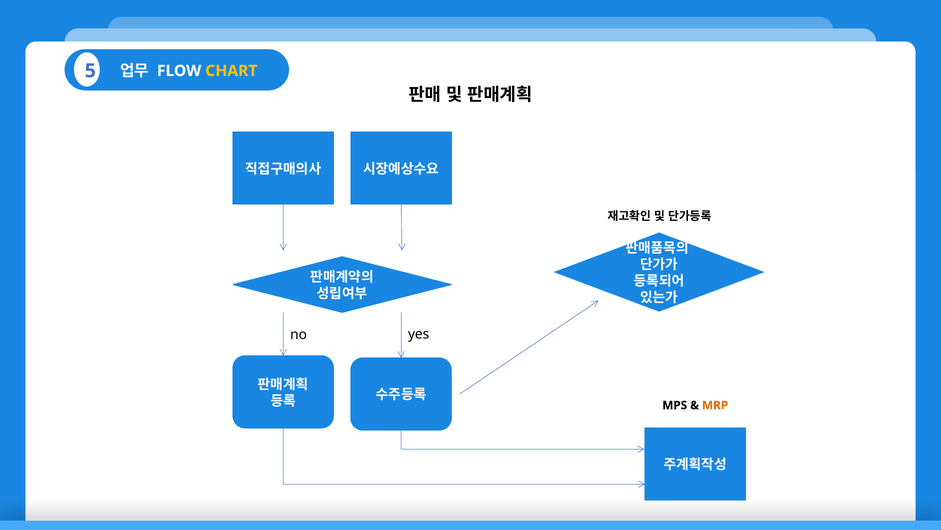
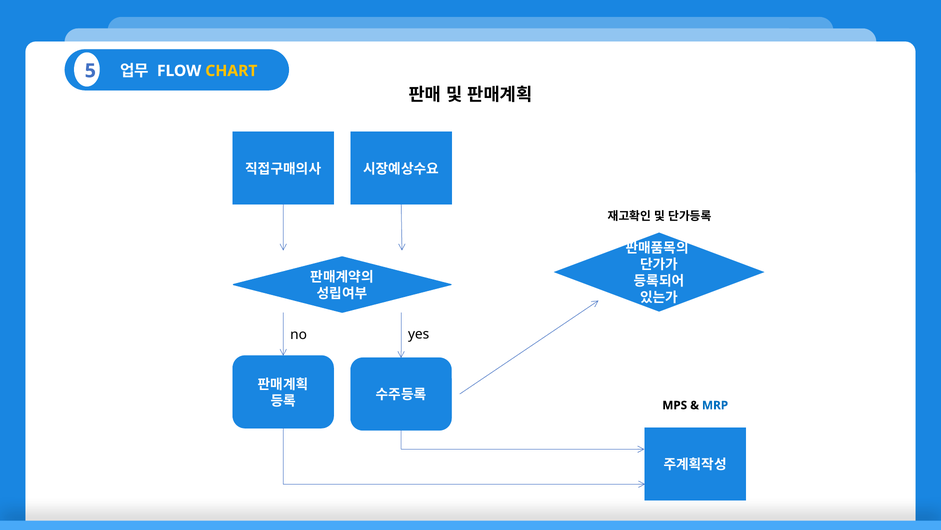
MRP colour: orange -> blue
